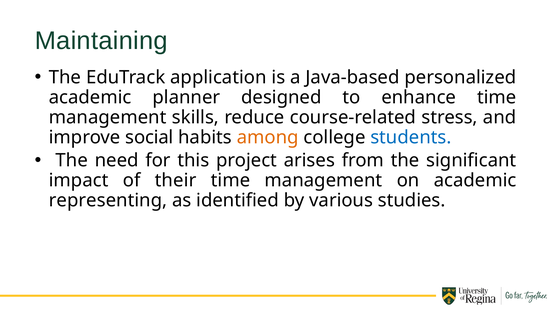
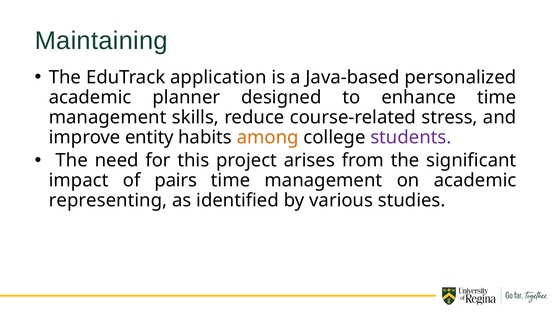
social: social -> entity
students colour: blue -> purple
their: their -> pairs
